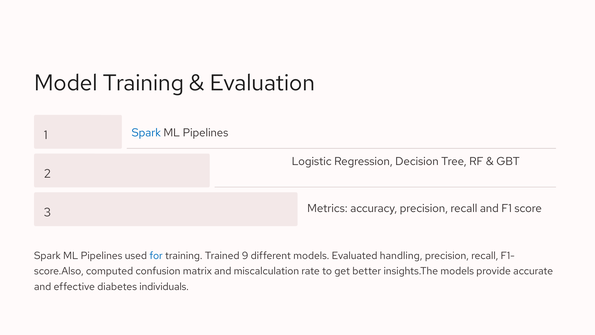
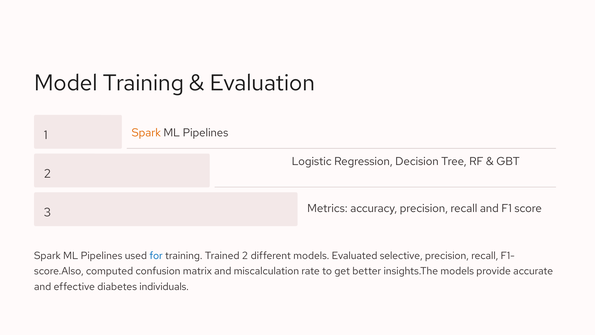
Spark at (146, 133) colour: blue -> orange
Trained 9: 9 -> 2
handling: handling -> selective
